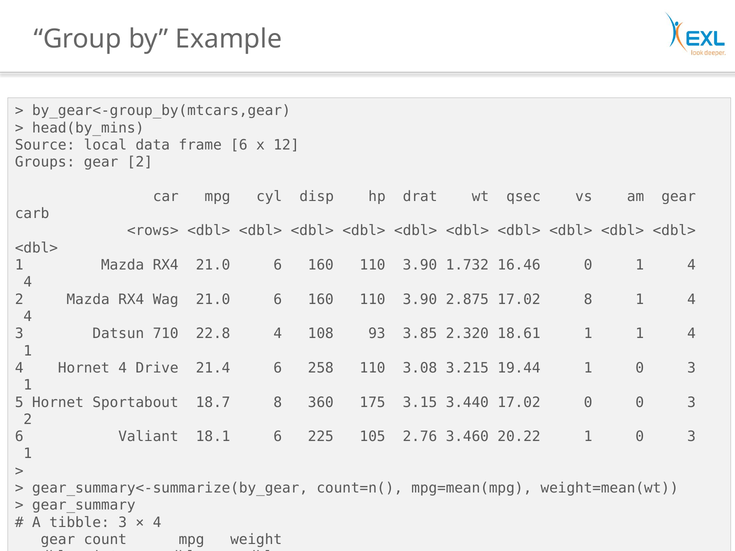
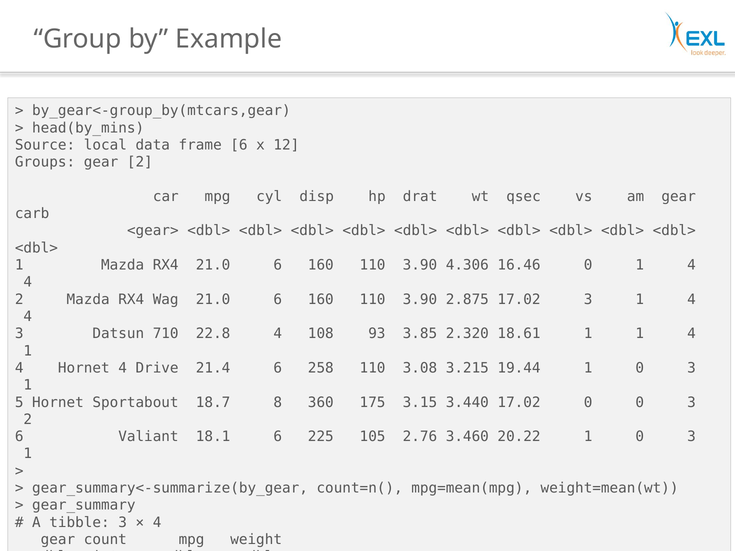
<rows>: <rows> -> <gear>
1.732: 1.732 -> 4.306
17.02 8: 8 -> 3
